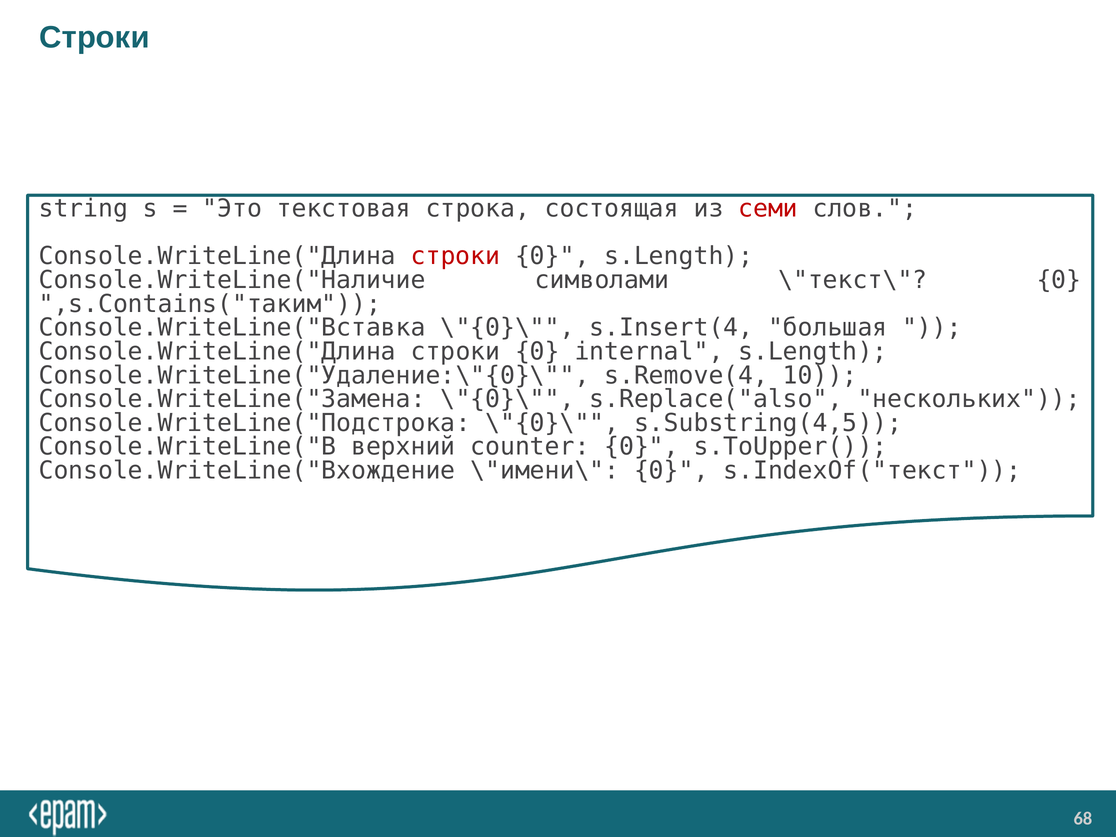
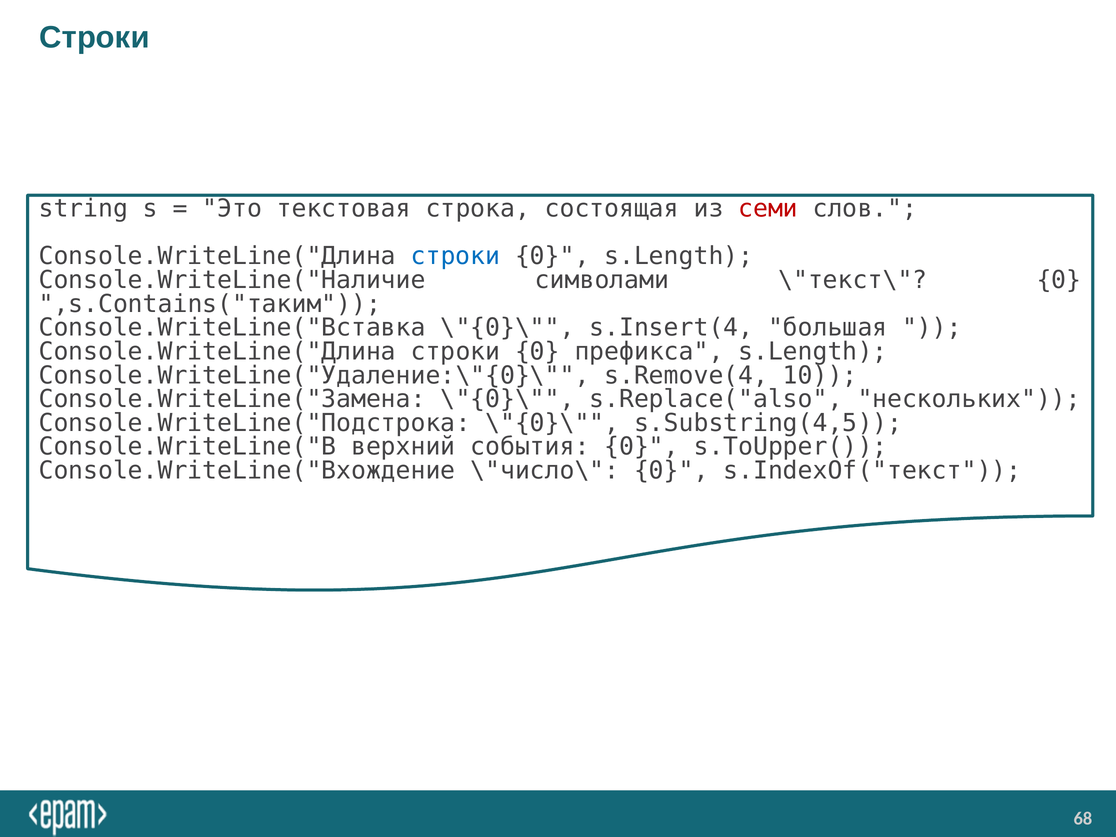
строки at (455, 256) colour: red -> blue
internal: internal -> префикса
counter: counter -> события
\"имени\: \"имени\ -> \"число\
